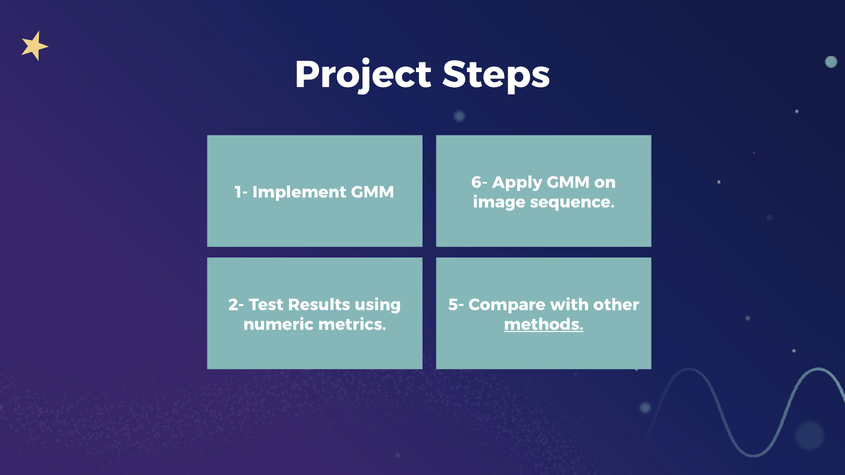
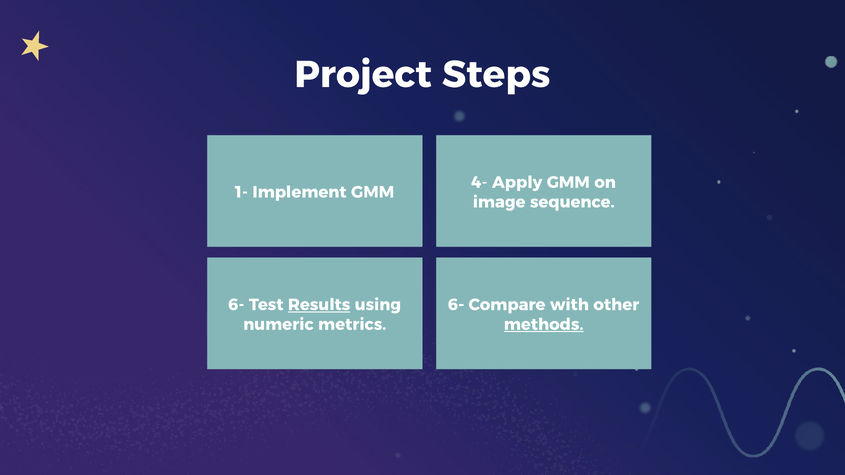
6-: 6- -> 4-
2- at (236, 305): 2- -> 6-
Results underline: none -> present
5- at (456, 305): 5- -> 6-
